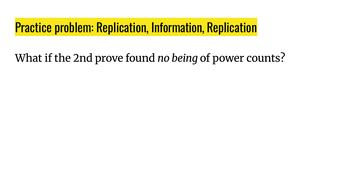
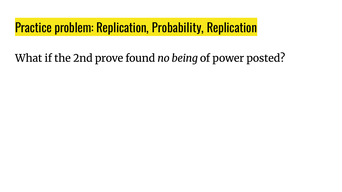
Information: Information -> Probability
counts: counts -> posted
